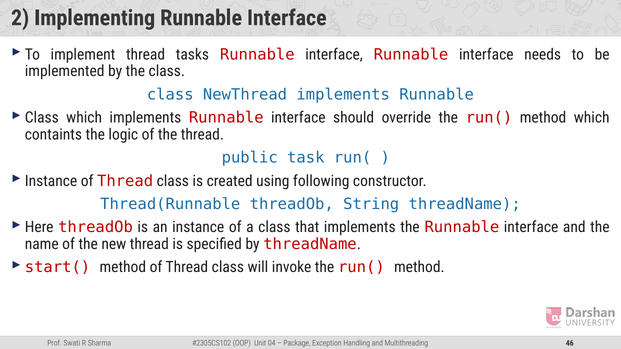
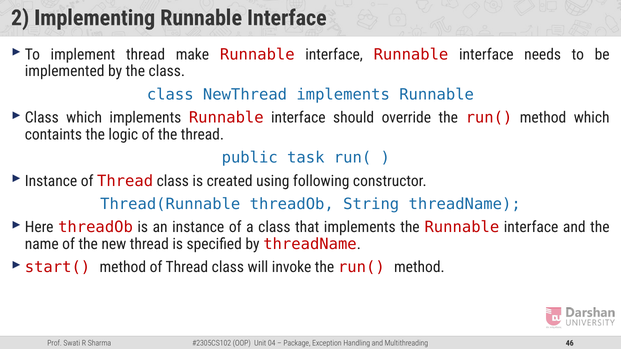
tasks: tasks -> make
